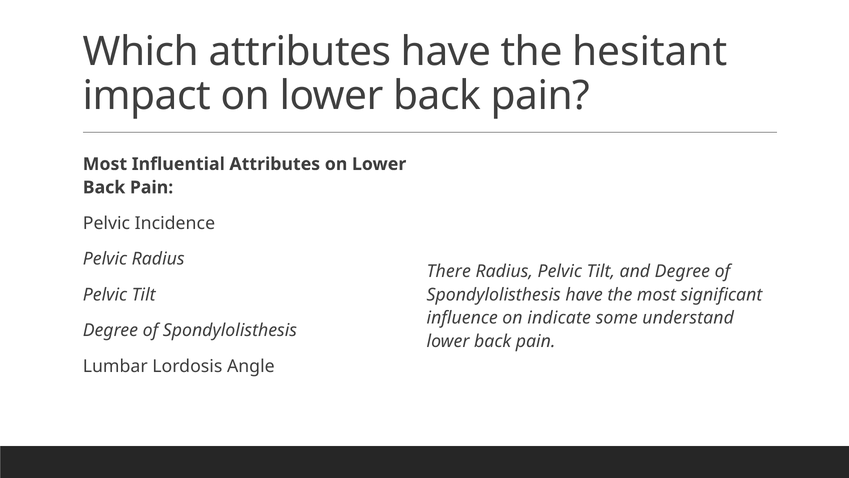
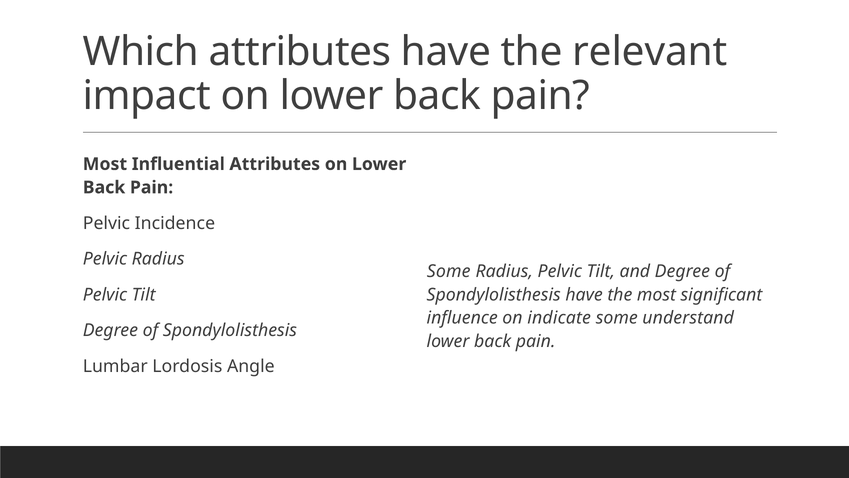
hesitant: hesitant -> relevant
There at (449, 271): There -> Some
